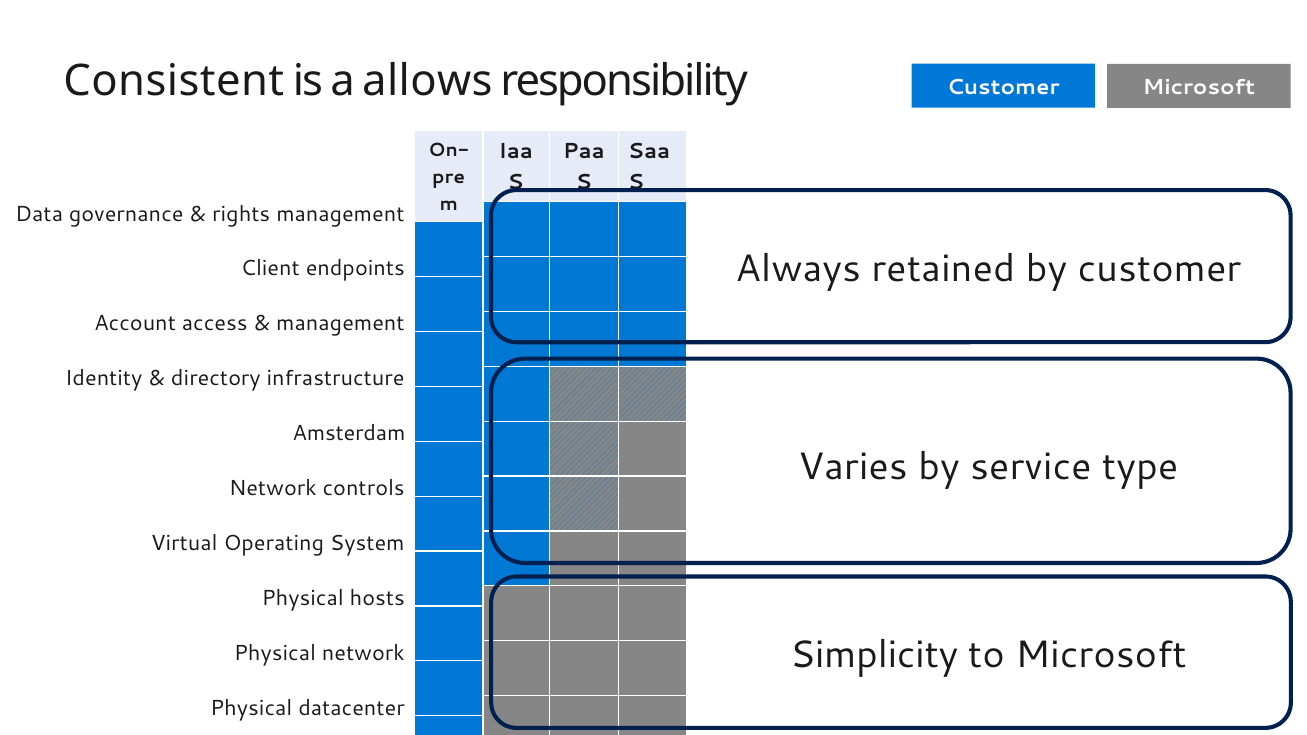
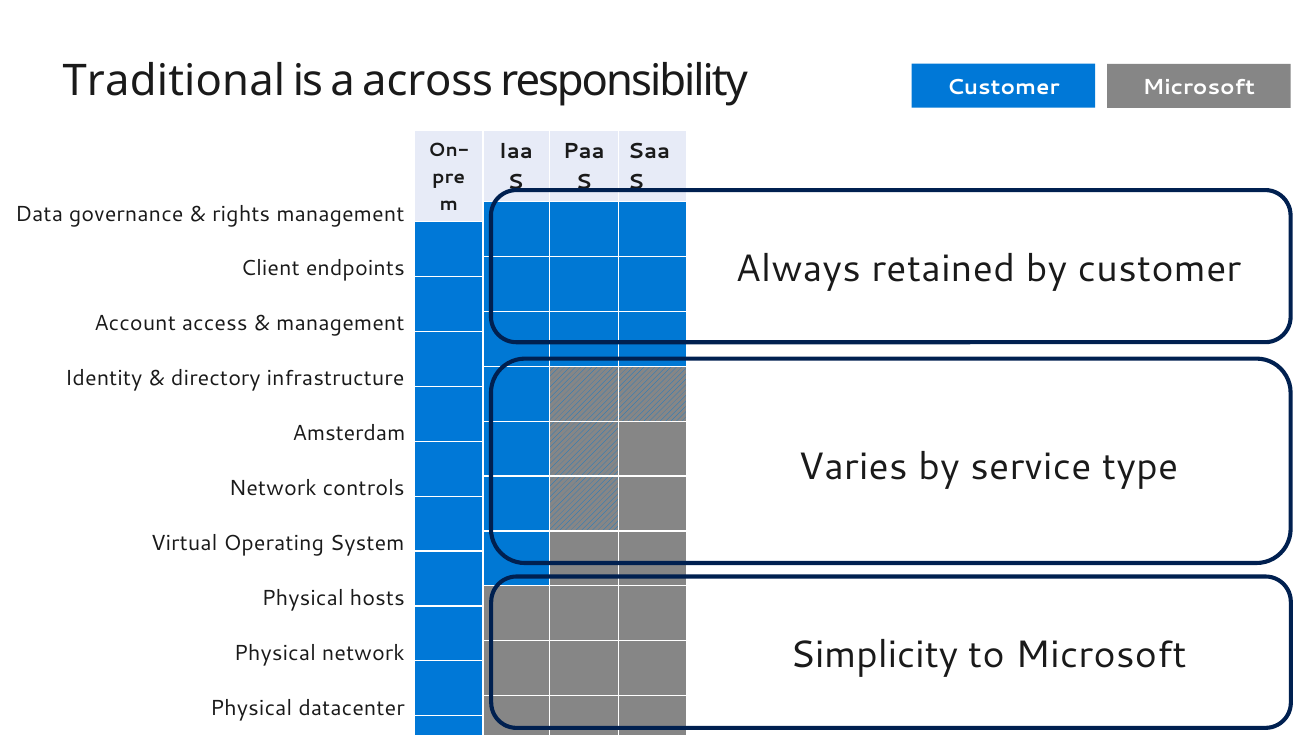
Consistent: Consistent -> Traditional
allows: allows -> across
